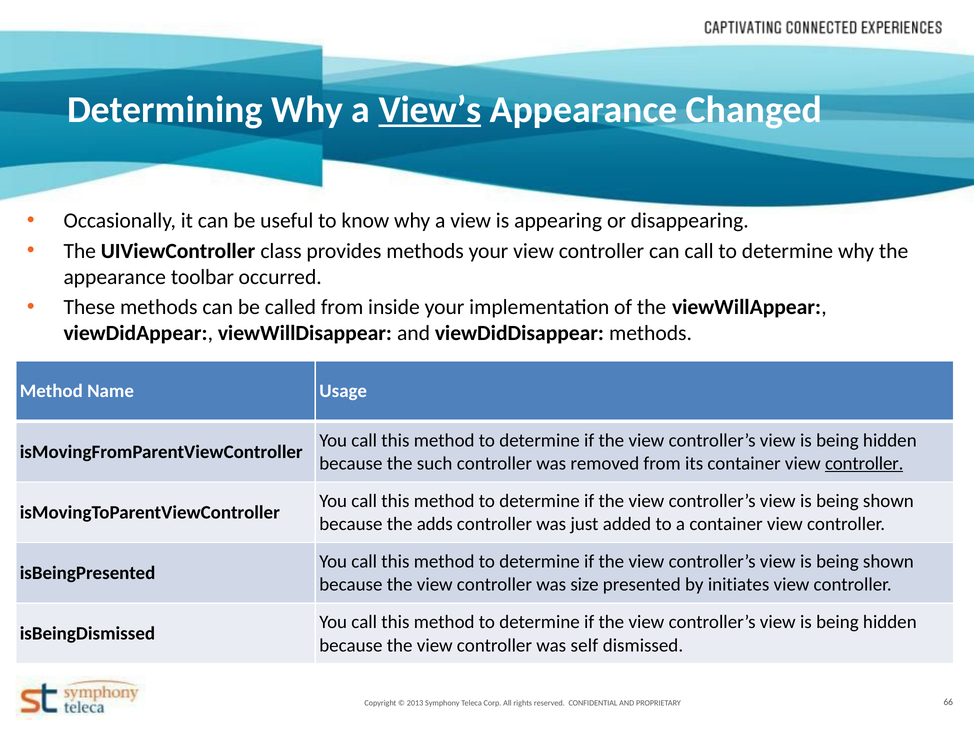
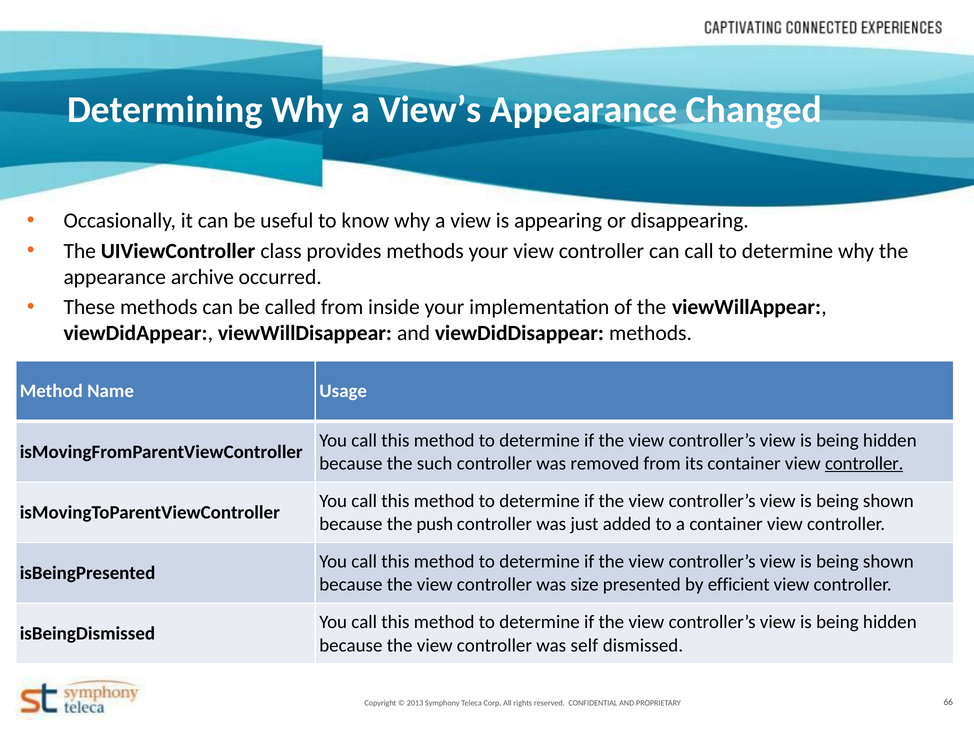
View’s underline: present -> none
toolbar: toolbar -> archive
adds: adds -> push
initiates: initiates -> efficient
